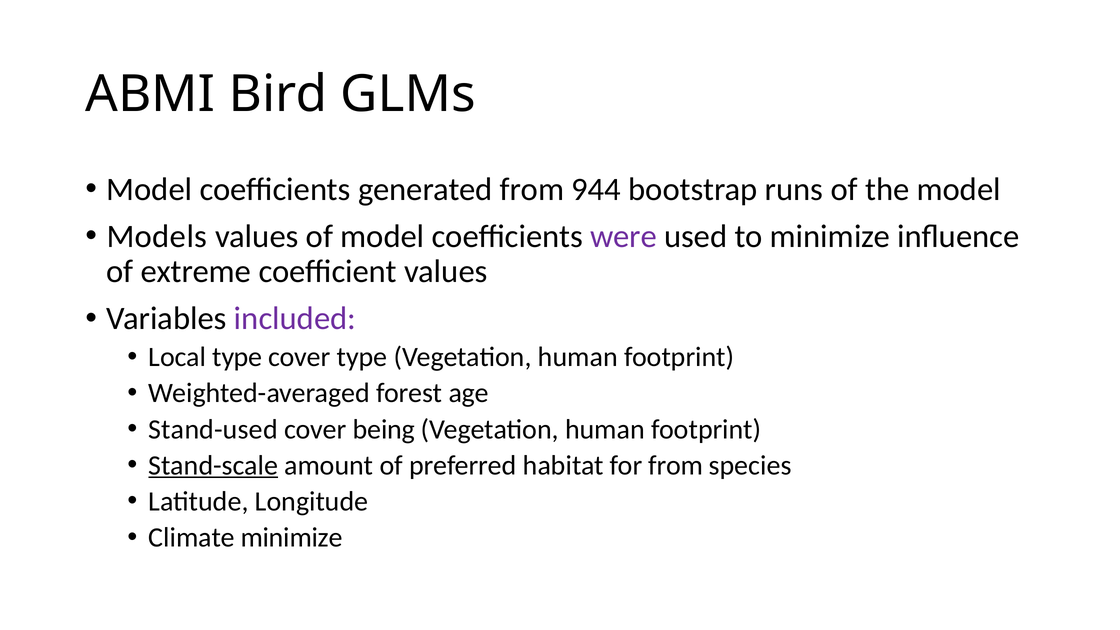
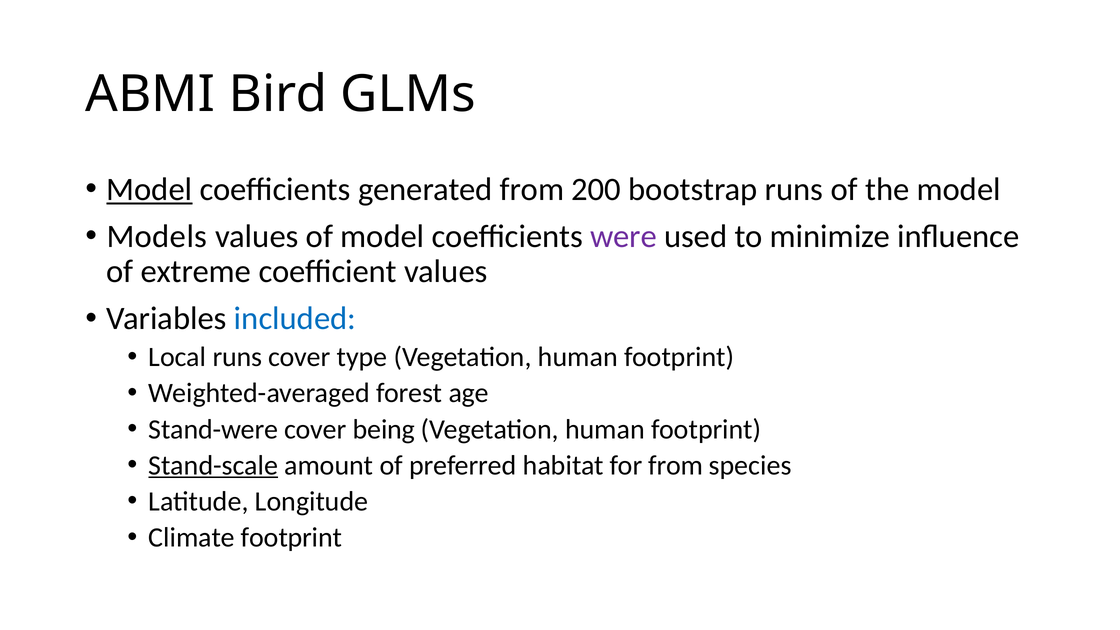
Model at (149, 189) underline: none -> present
944: 944 -> 200
included colour: purple -> blue
Local type: type -> runs
Stand-used: Stand-used -> Stand-were
Climate minimize: minimize -> footprint
